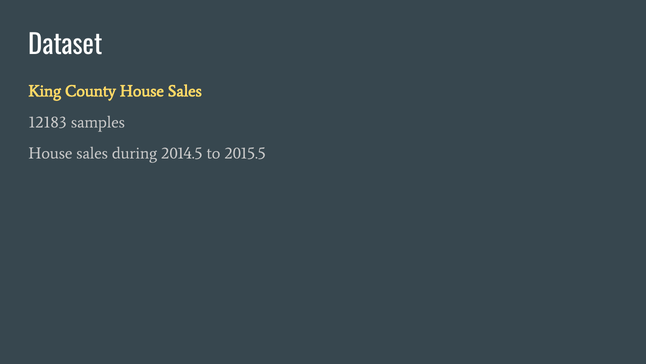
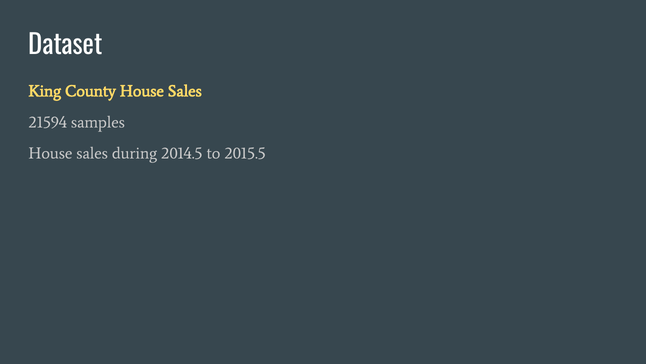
12183: 12183 -> 21594
